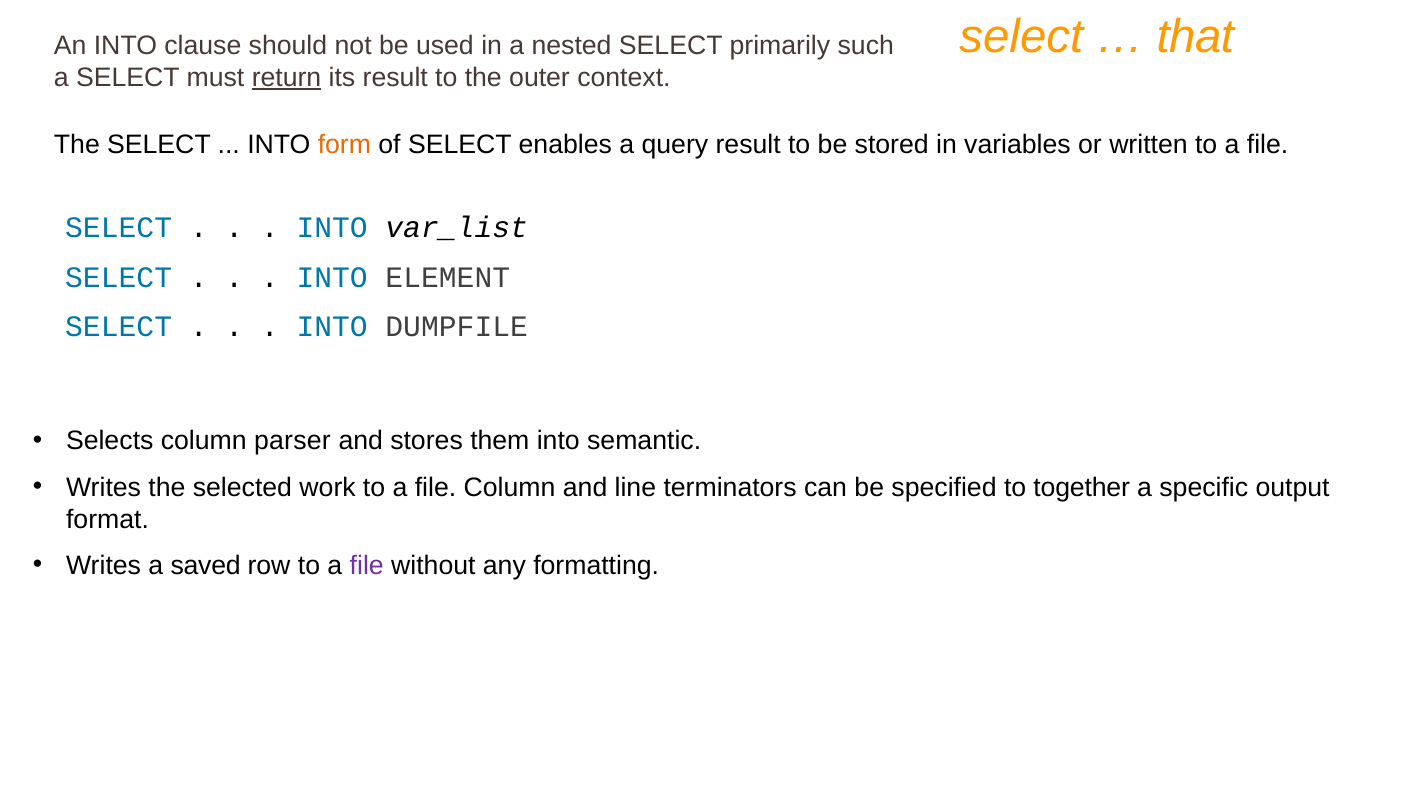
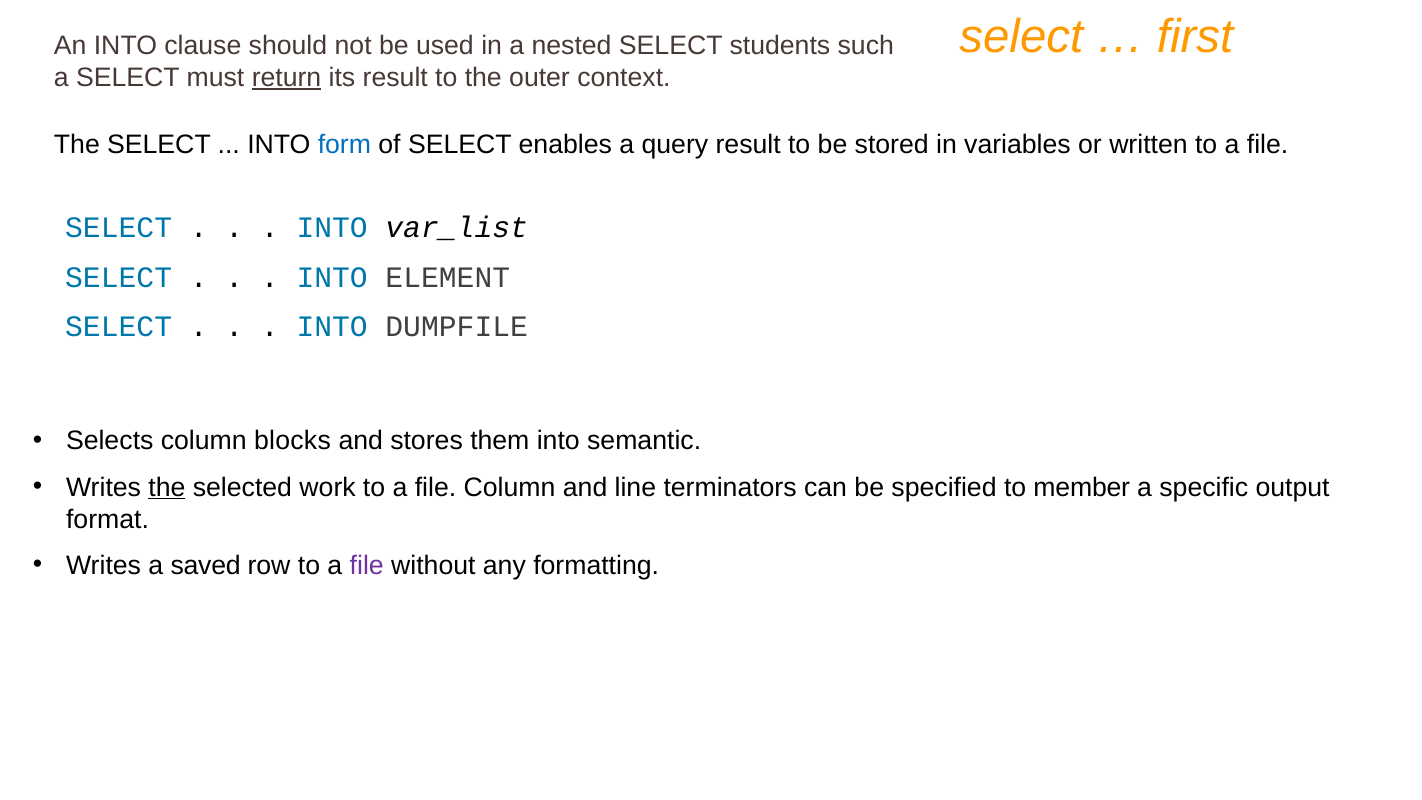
that: that -> first
primarily: primarily -> students
form colour: orange -> blue
parser: parser -> blocks
the at (167, 487) underline: none -> present
together: together -> member
